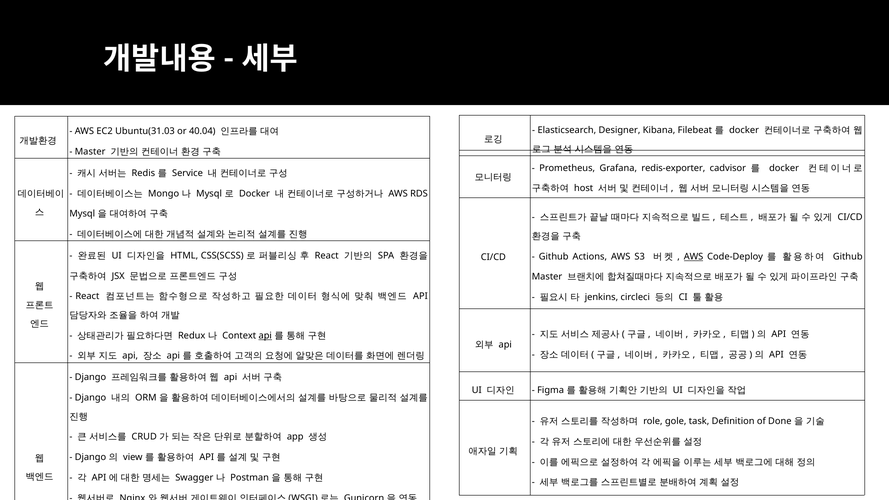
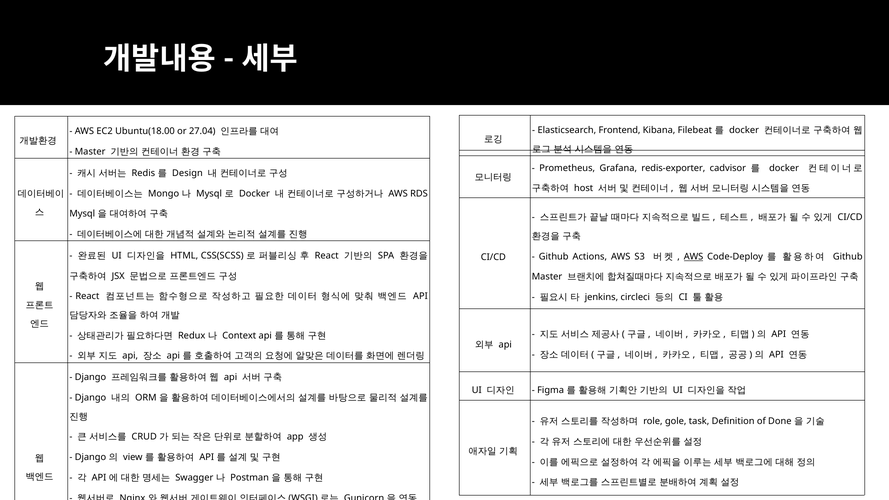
Designer: Designer -> Frontend
Ubuntu(31.03: Ubuntu(31.03 -> Ubuntu(18.00
40.04: 40.04 -> 27.04
Service: Service -> Design
api at (265, 336) underline: present -> none
